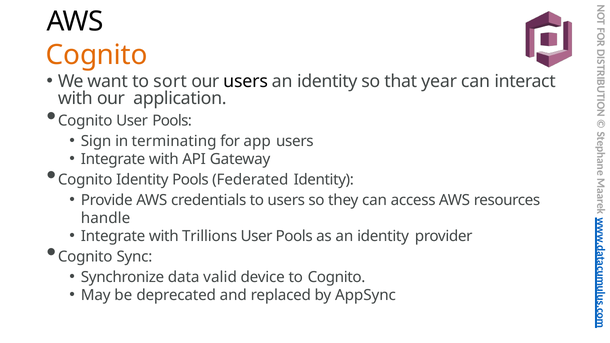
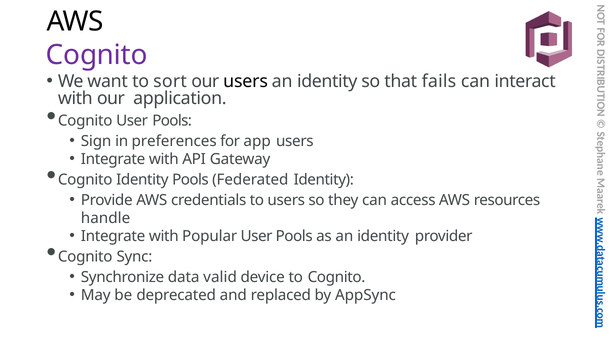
Cognito at (97, 55) colour: orange -> purple
year: year -> fails
terminating: terminating -> preferences
Trillions: Trillions -> Popular
